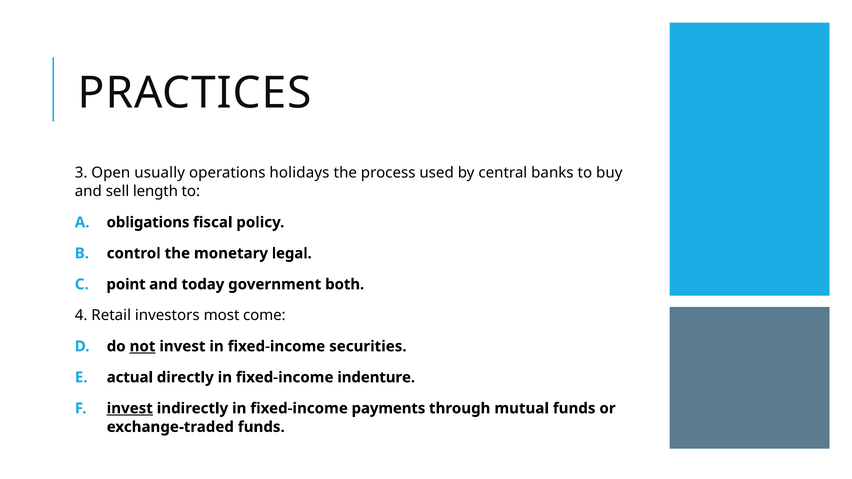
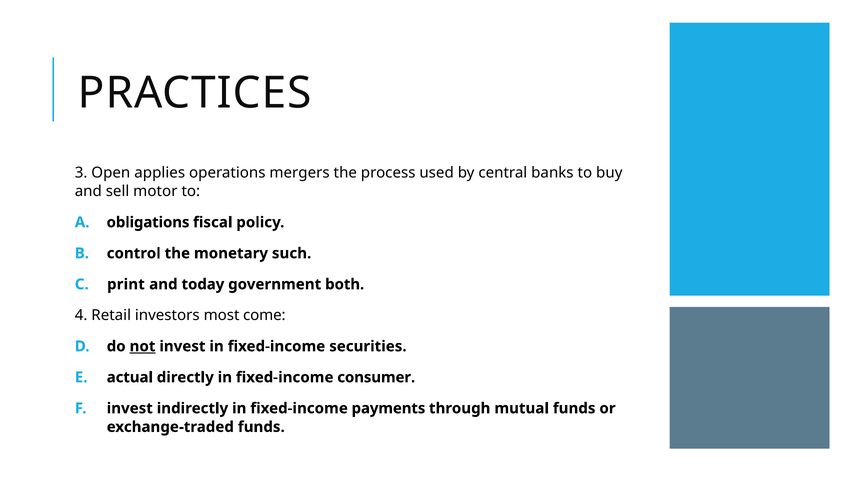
usually: usually -> applies
holidays: holidays -> mergers
length: length -> motor
legal: legal -> such
point: point -> print
indenture: indenture -> consumer
invest at (130, 409) underline: present -> none
